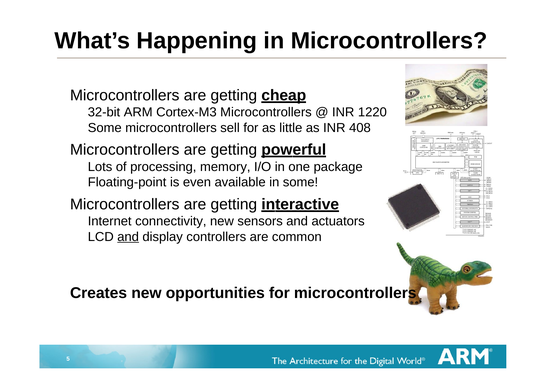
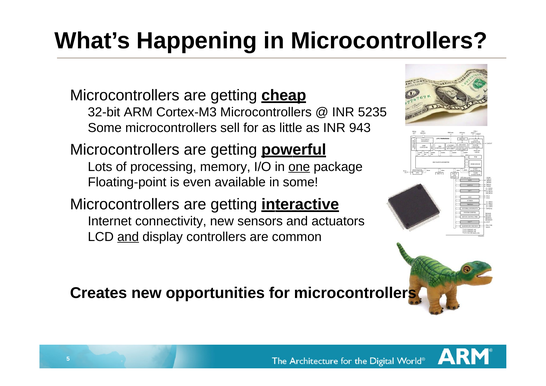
1220: 1220 -> 5235
408: 408 -> 943
one underline: none -> present
